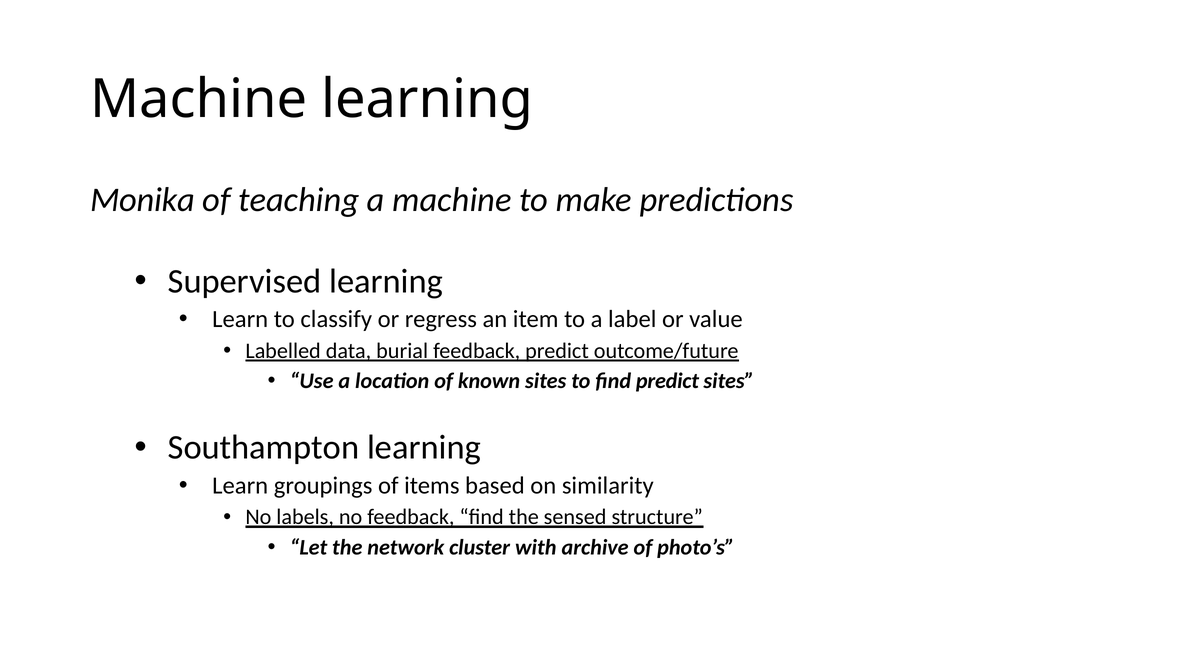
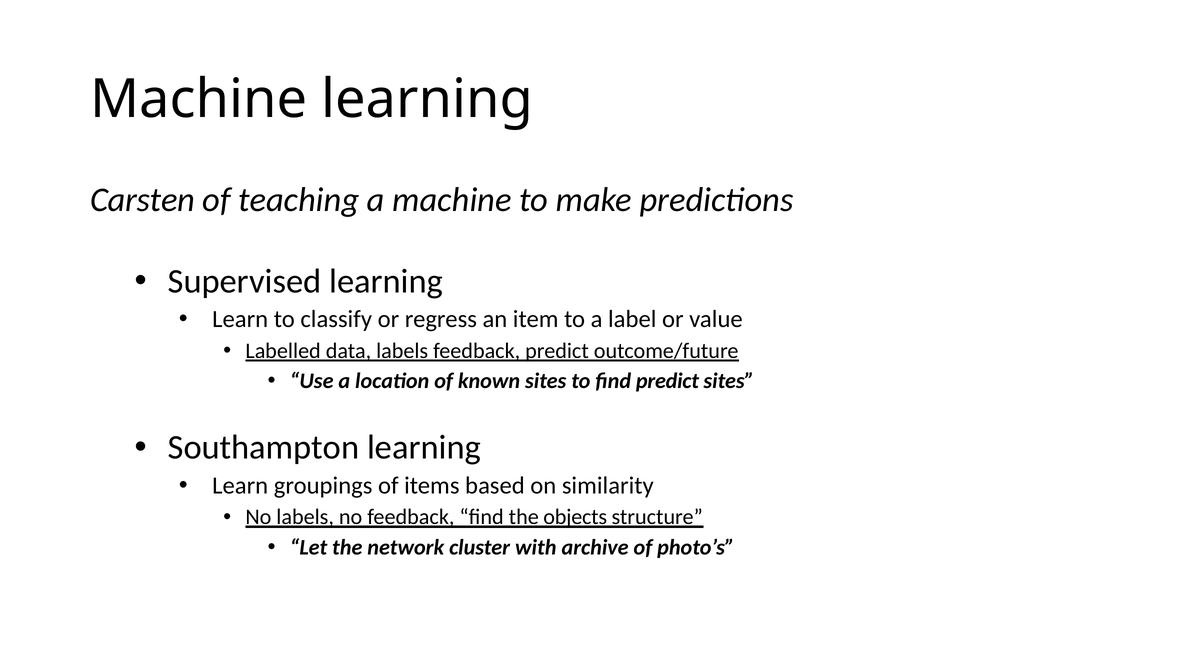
Monika: Monika -> Carsten
data burial: burial -> labels
sensed: sensed -> objects
